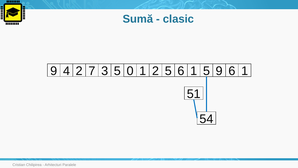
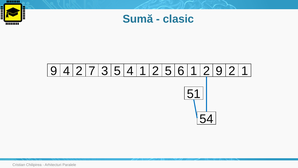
5 0: 0 -> 4
6 1 5: 5 -> 2
9 6: 6 -> 2
